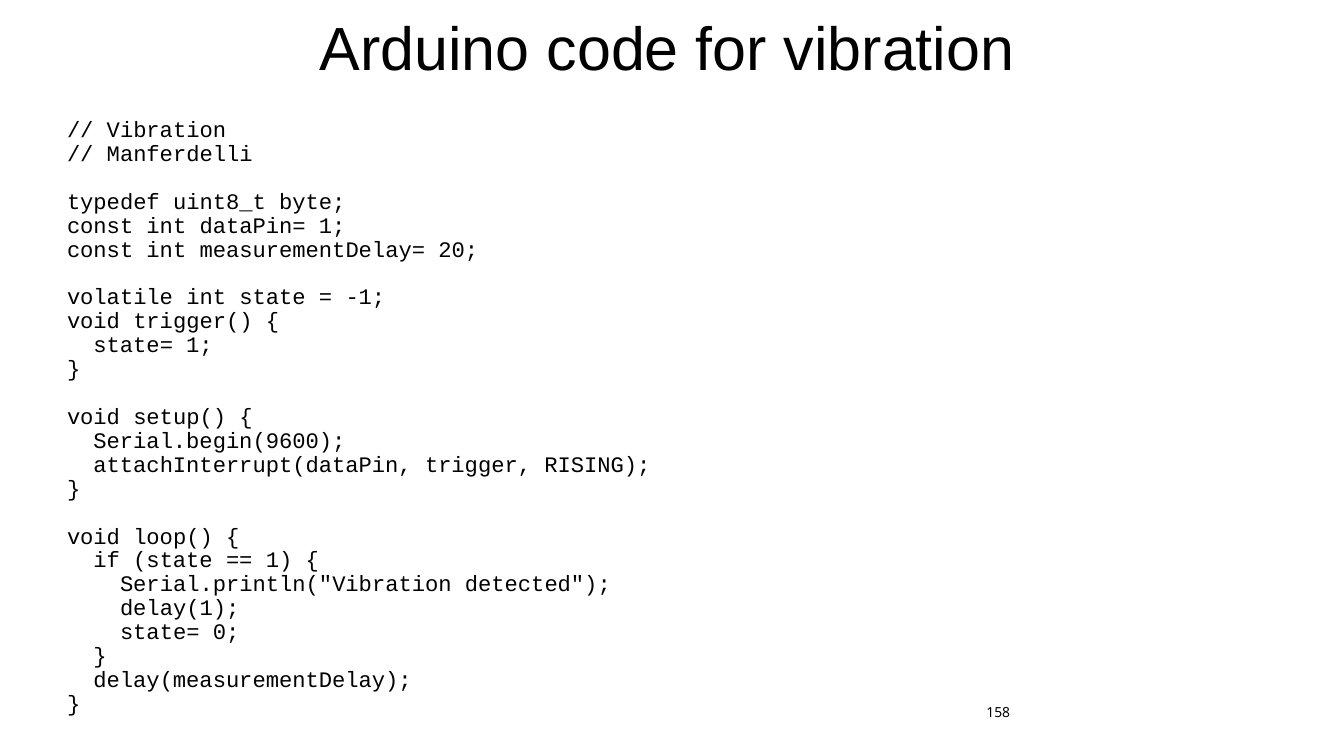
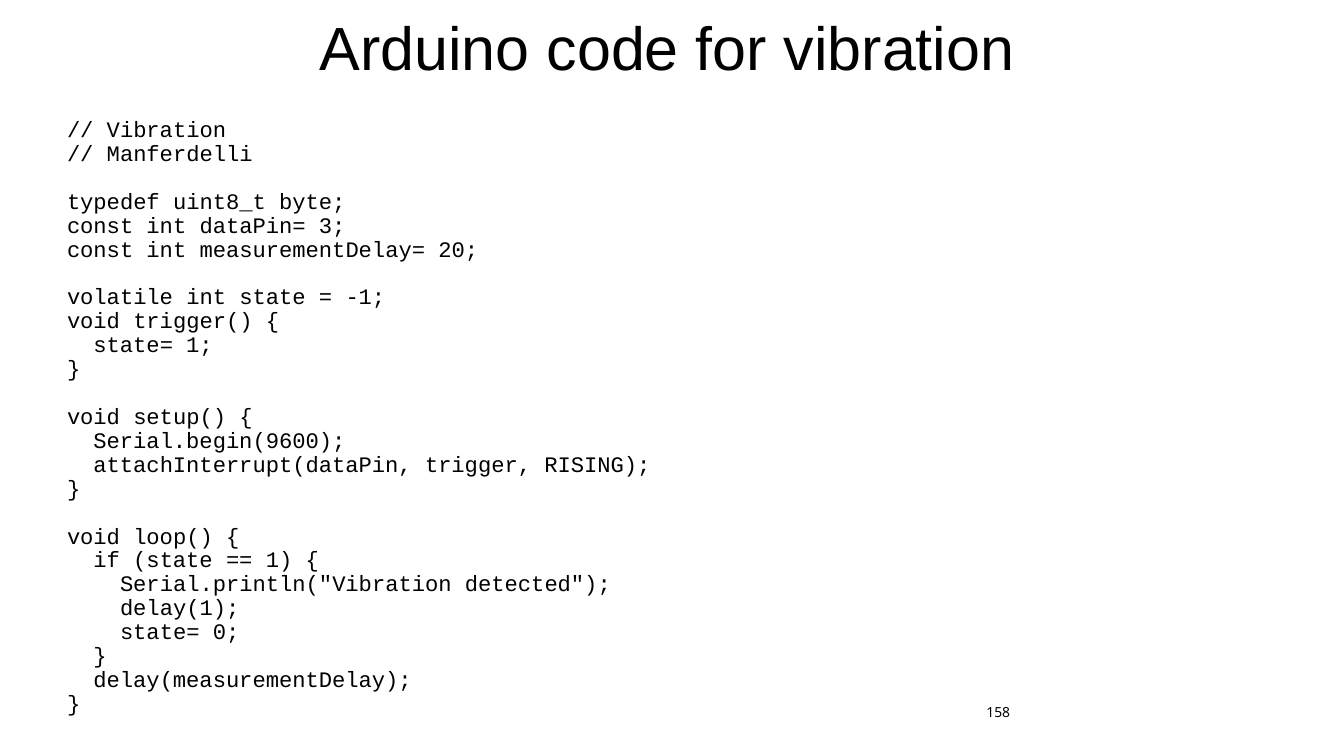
dataPin= 1: 1 -> 3
